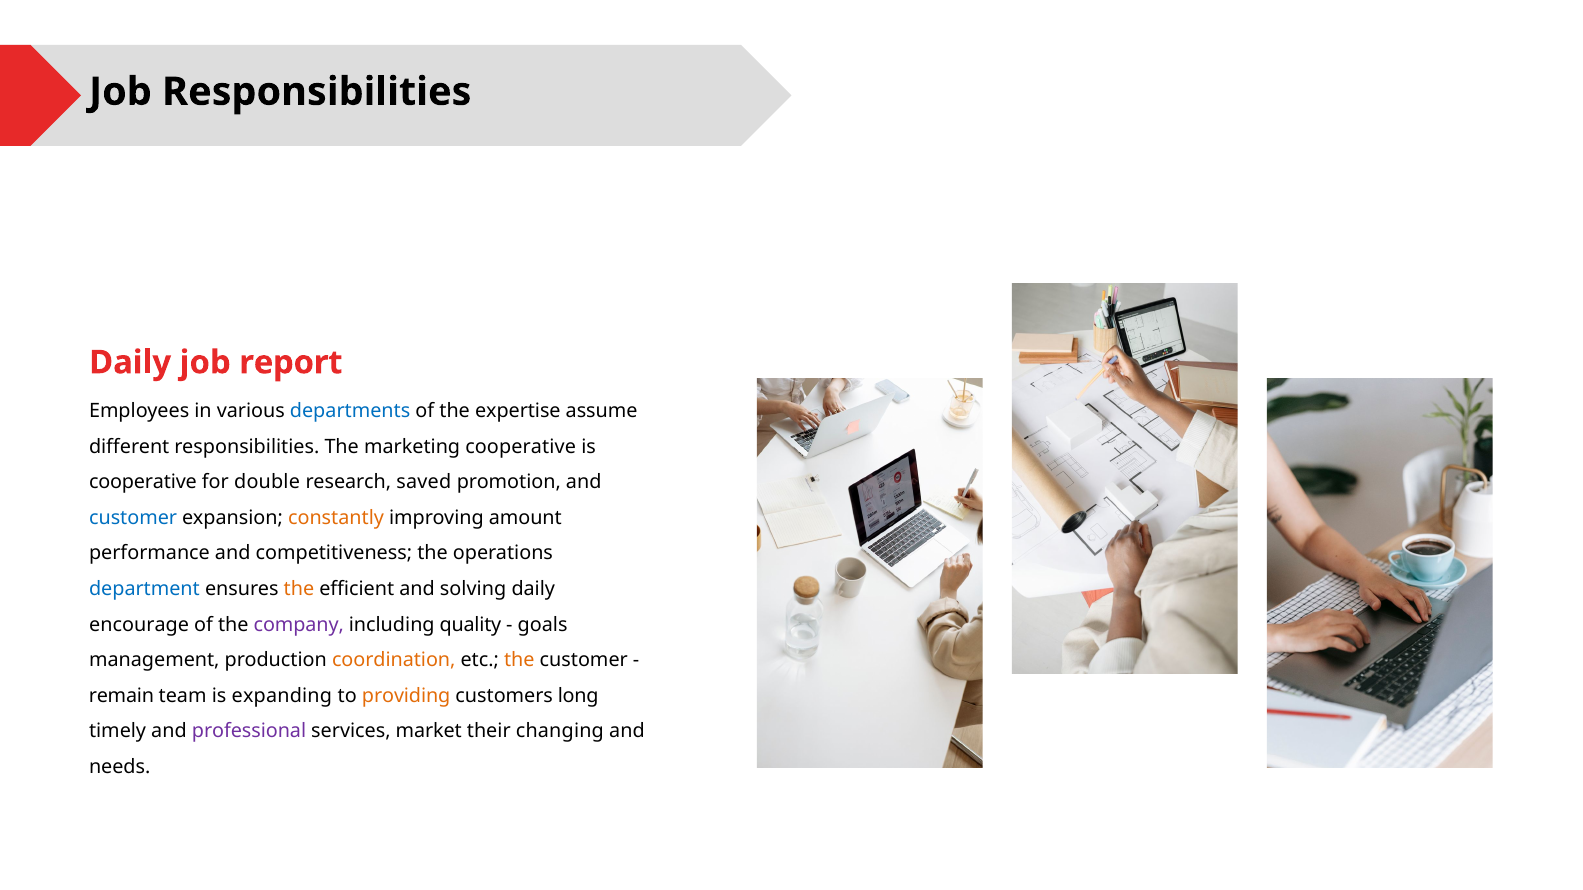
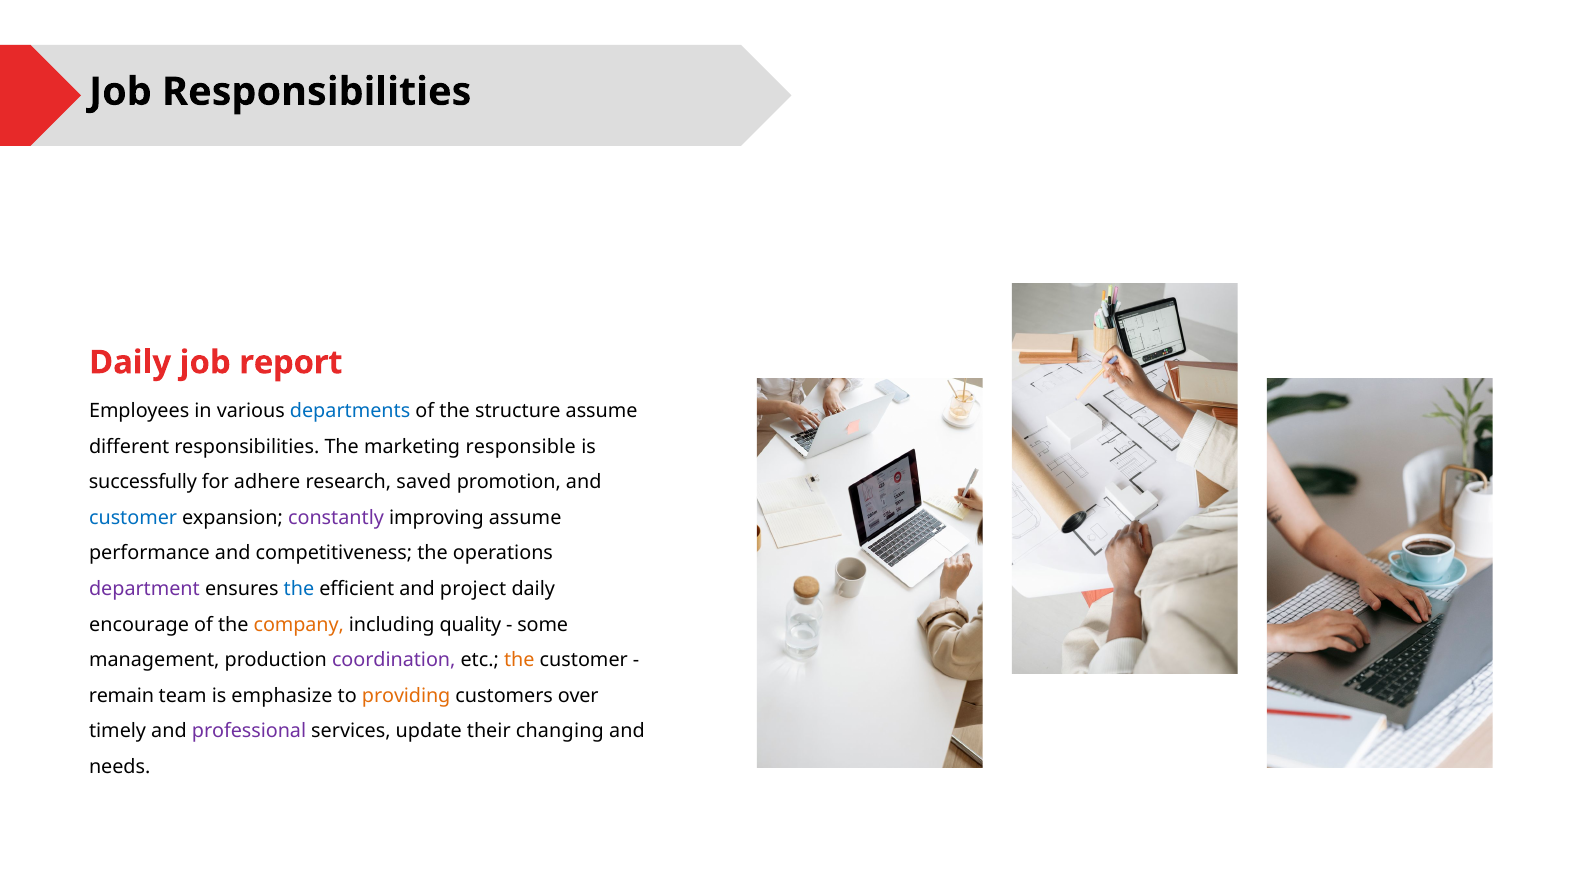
expertise: expertise -> structure
marketing cooperative: cooperative -> responsible
cooperative at (143, 482): cooperative -> successfully
double: double -> adhere
constantly colour: orange -> purple
improving amount: amount -> assume
department colour: blue -> purple
the at (299, 589) colour: orange -> blue
solving: solving -> project
company colour: purple -> orange
goals: goals -> some
coordination colour: orange -> purple
expanding: expanding -> emphasize
long: long -> over
market: market -> update
